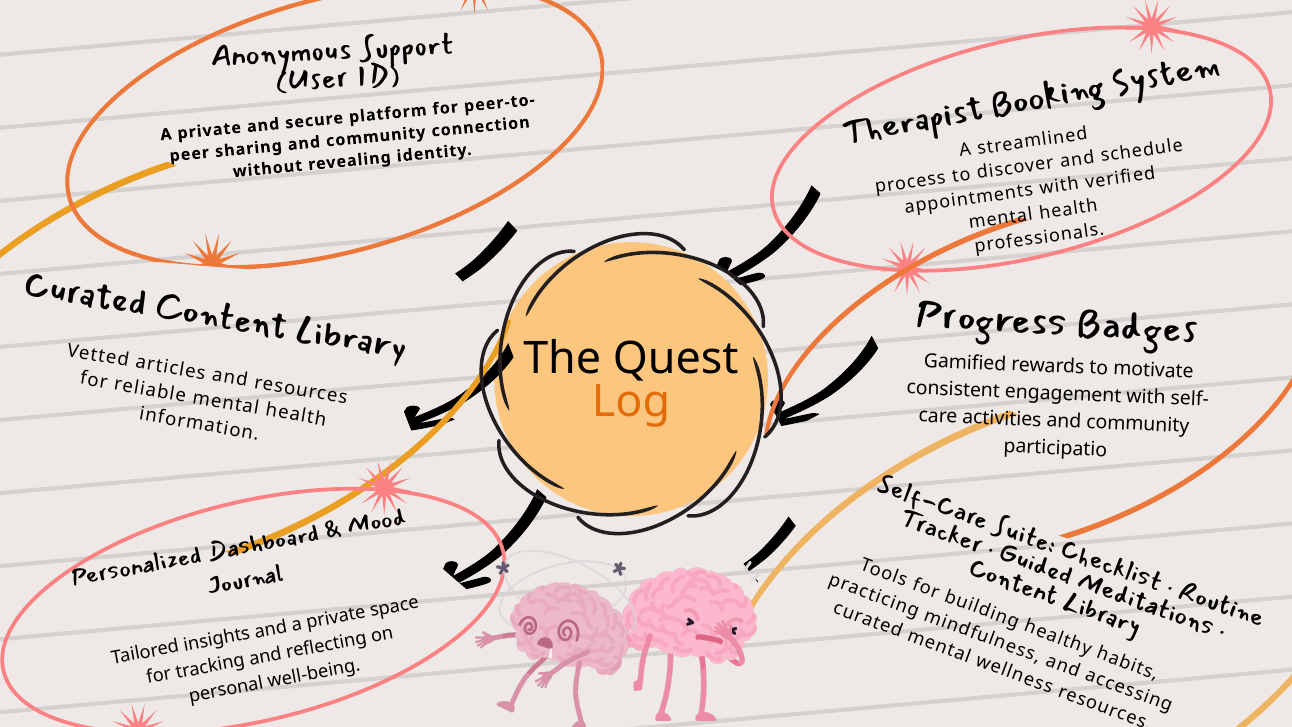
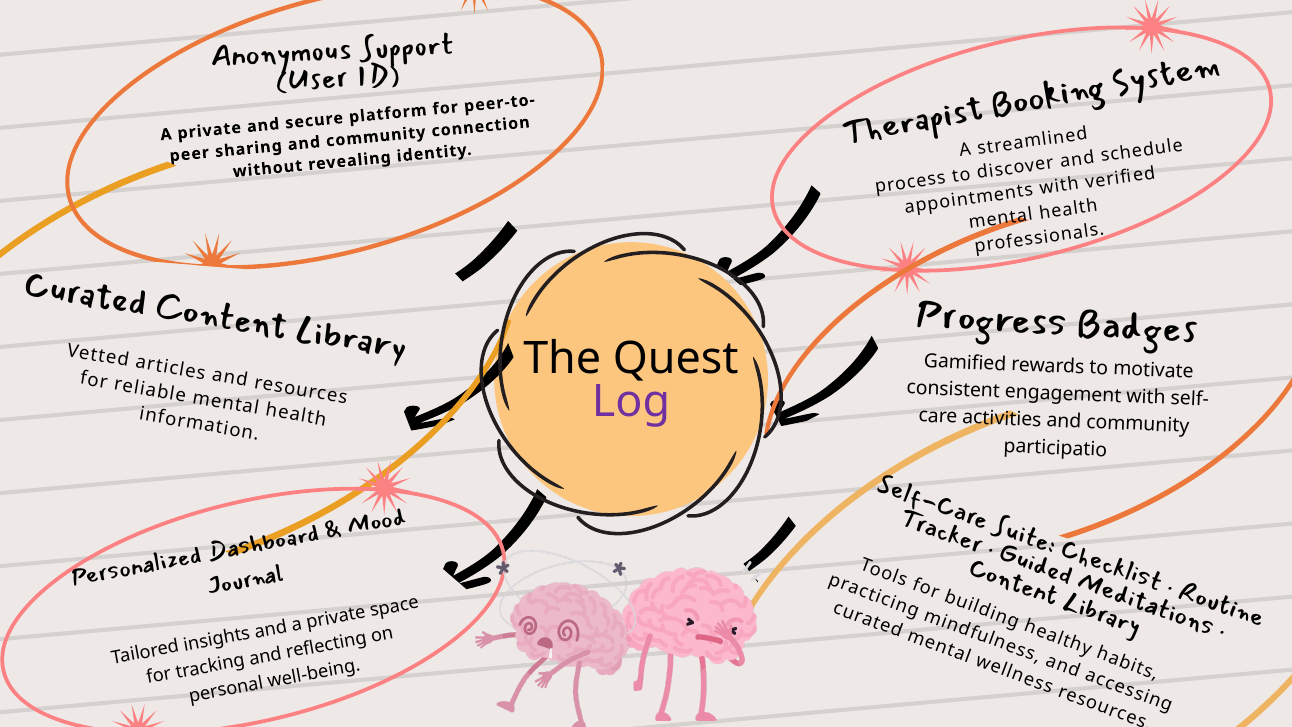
Log colour: orange -> purple
